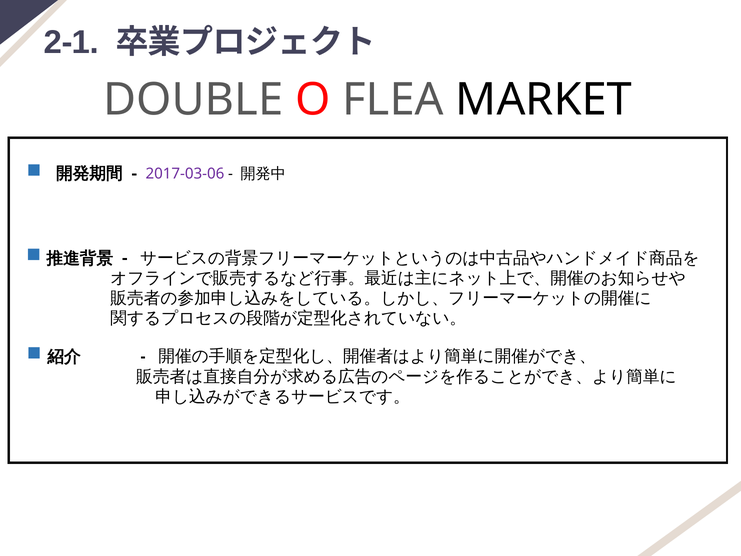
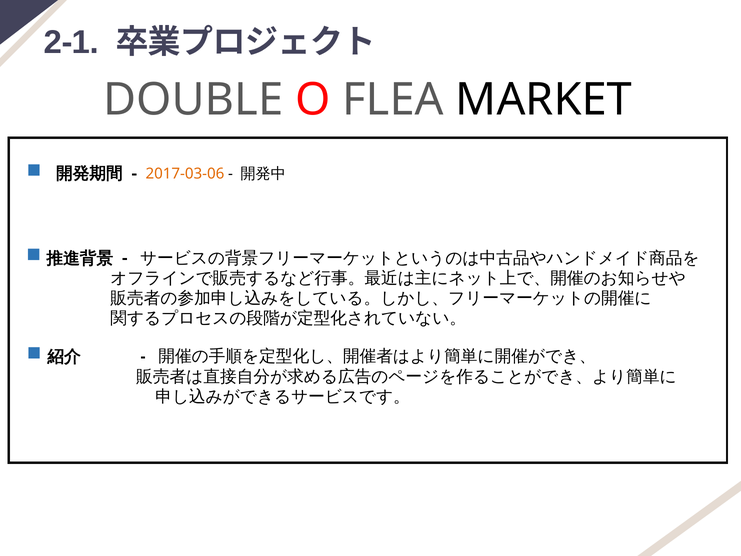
2017-03-06 colour: purple -> orange
